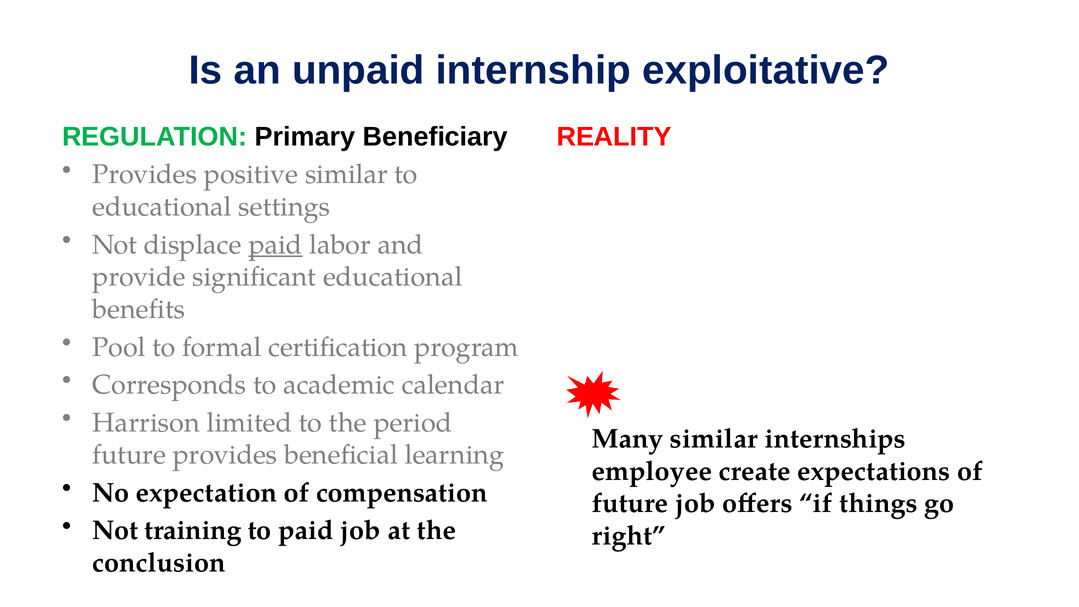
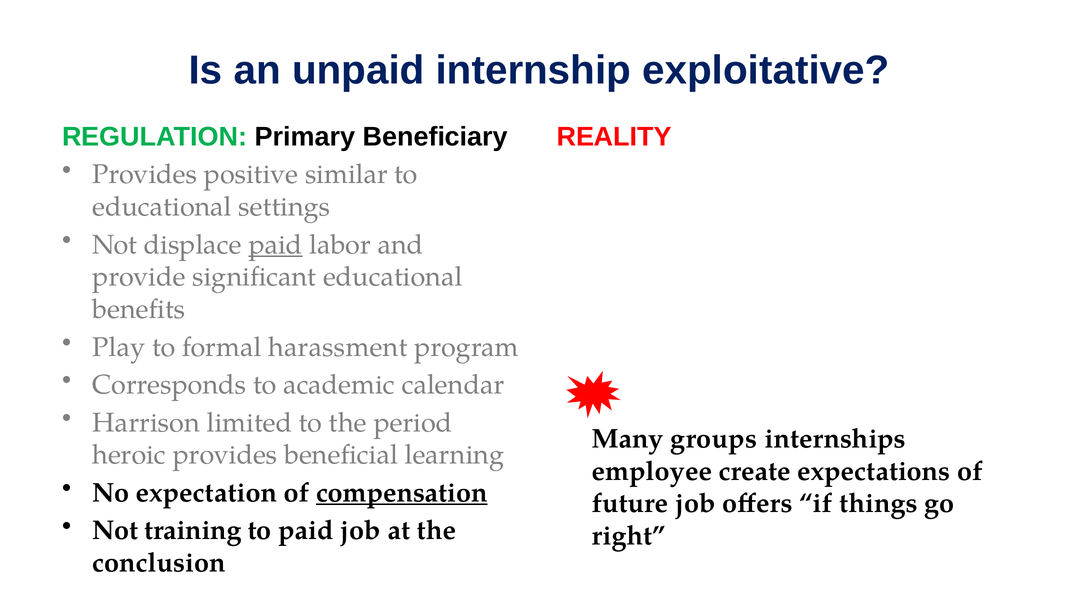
Pool: Pool -> Play
certification: certification -> harassment
Many similar: similar -> groups
future at (129, 455): future -> heroic
compensation underline: none -> present
